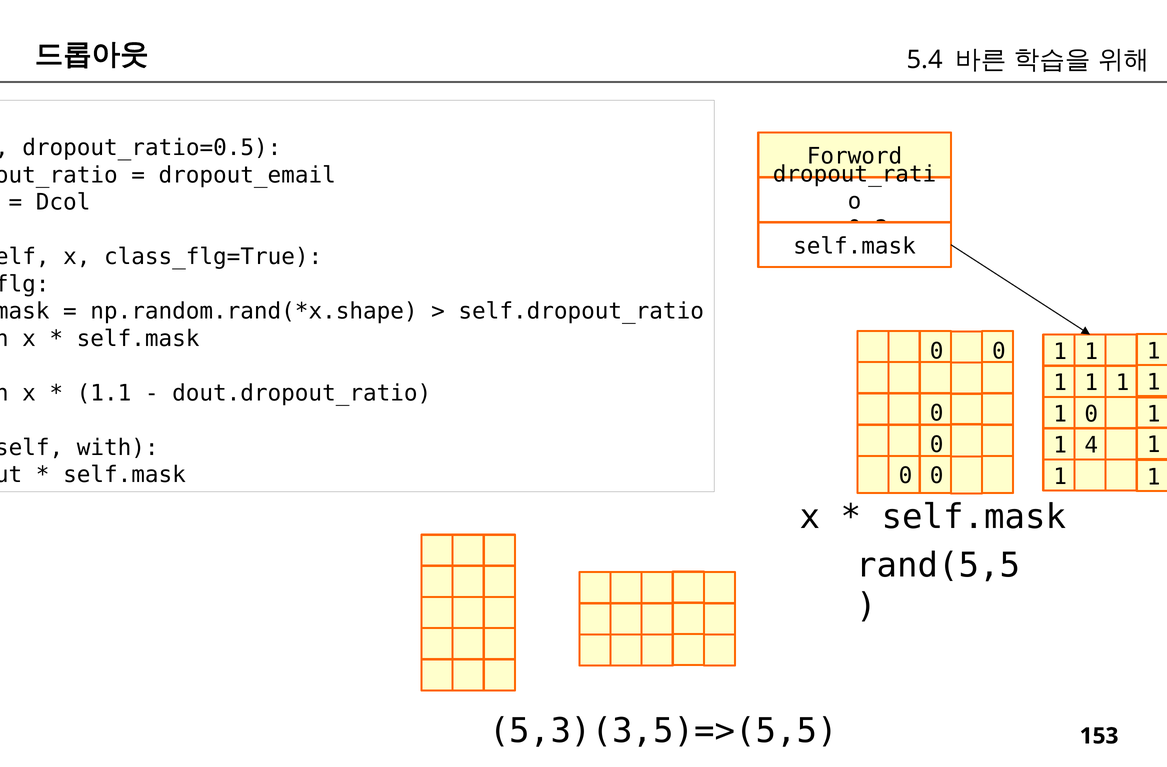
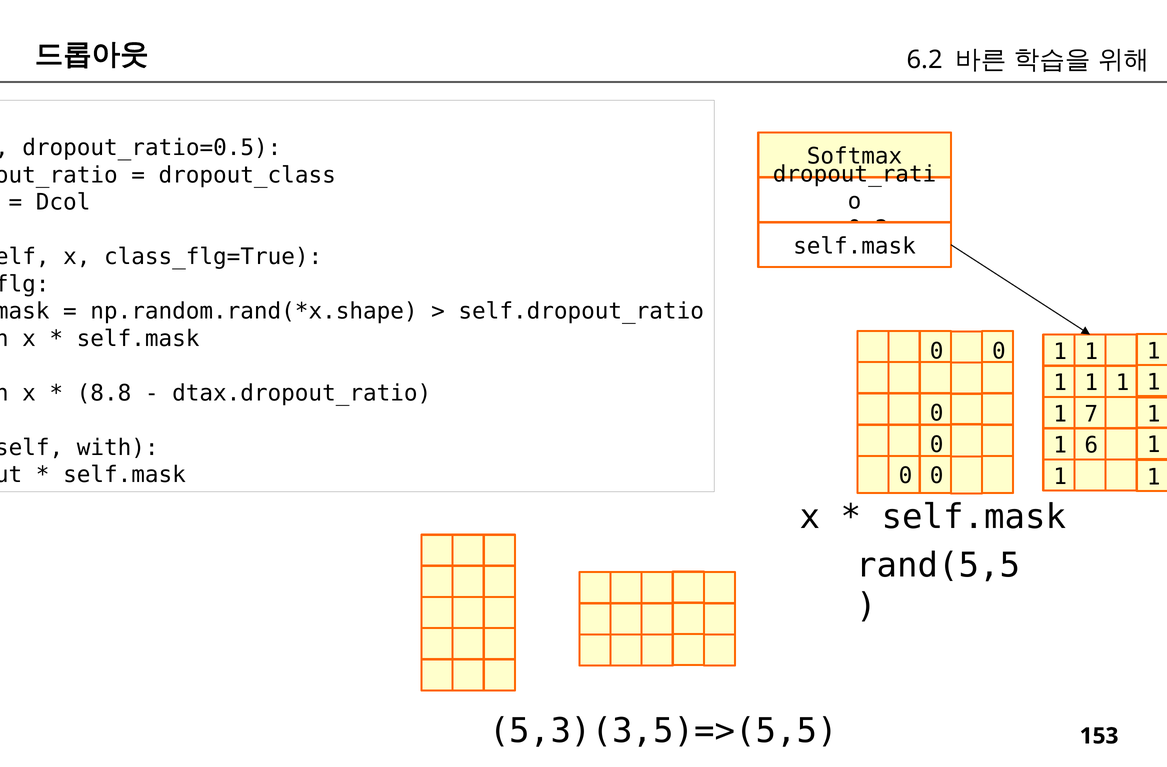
5.4: 5.4 -> 6.2
Forword: Forword -> Softmax
dropout_email: dropout_email -> dropout_class
1.1: 1.1 -> 8.8
dout.dropout_ratio: dout.dropout_ratio -> dtax.dropout_ratio
1 0: 0 -> 7
4: 4 -> 6
